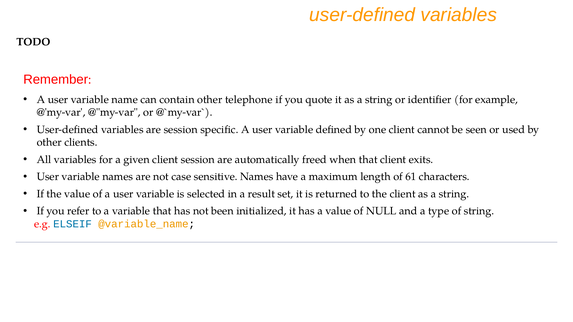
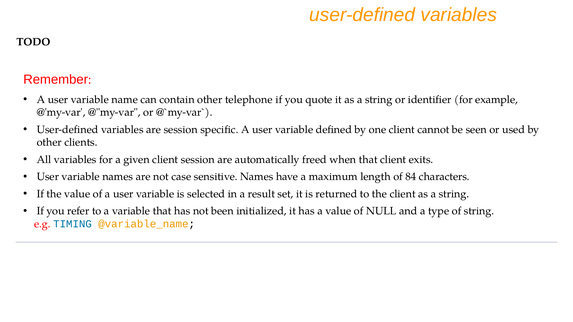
61: 61 -> 84
ELSEIF: ELSEIF -> TIMING
